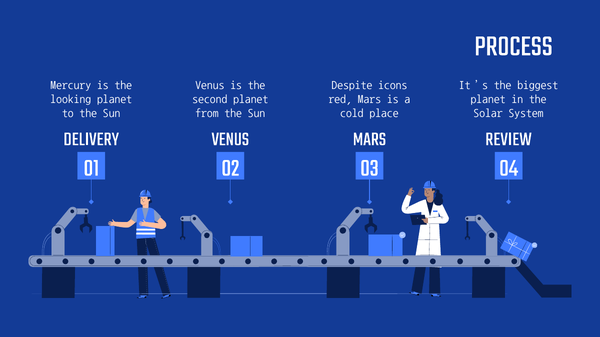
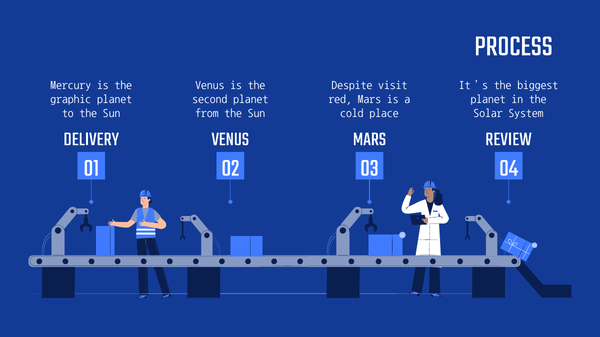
icons: icons -> visit
looking: looking -> graphic
